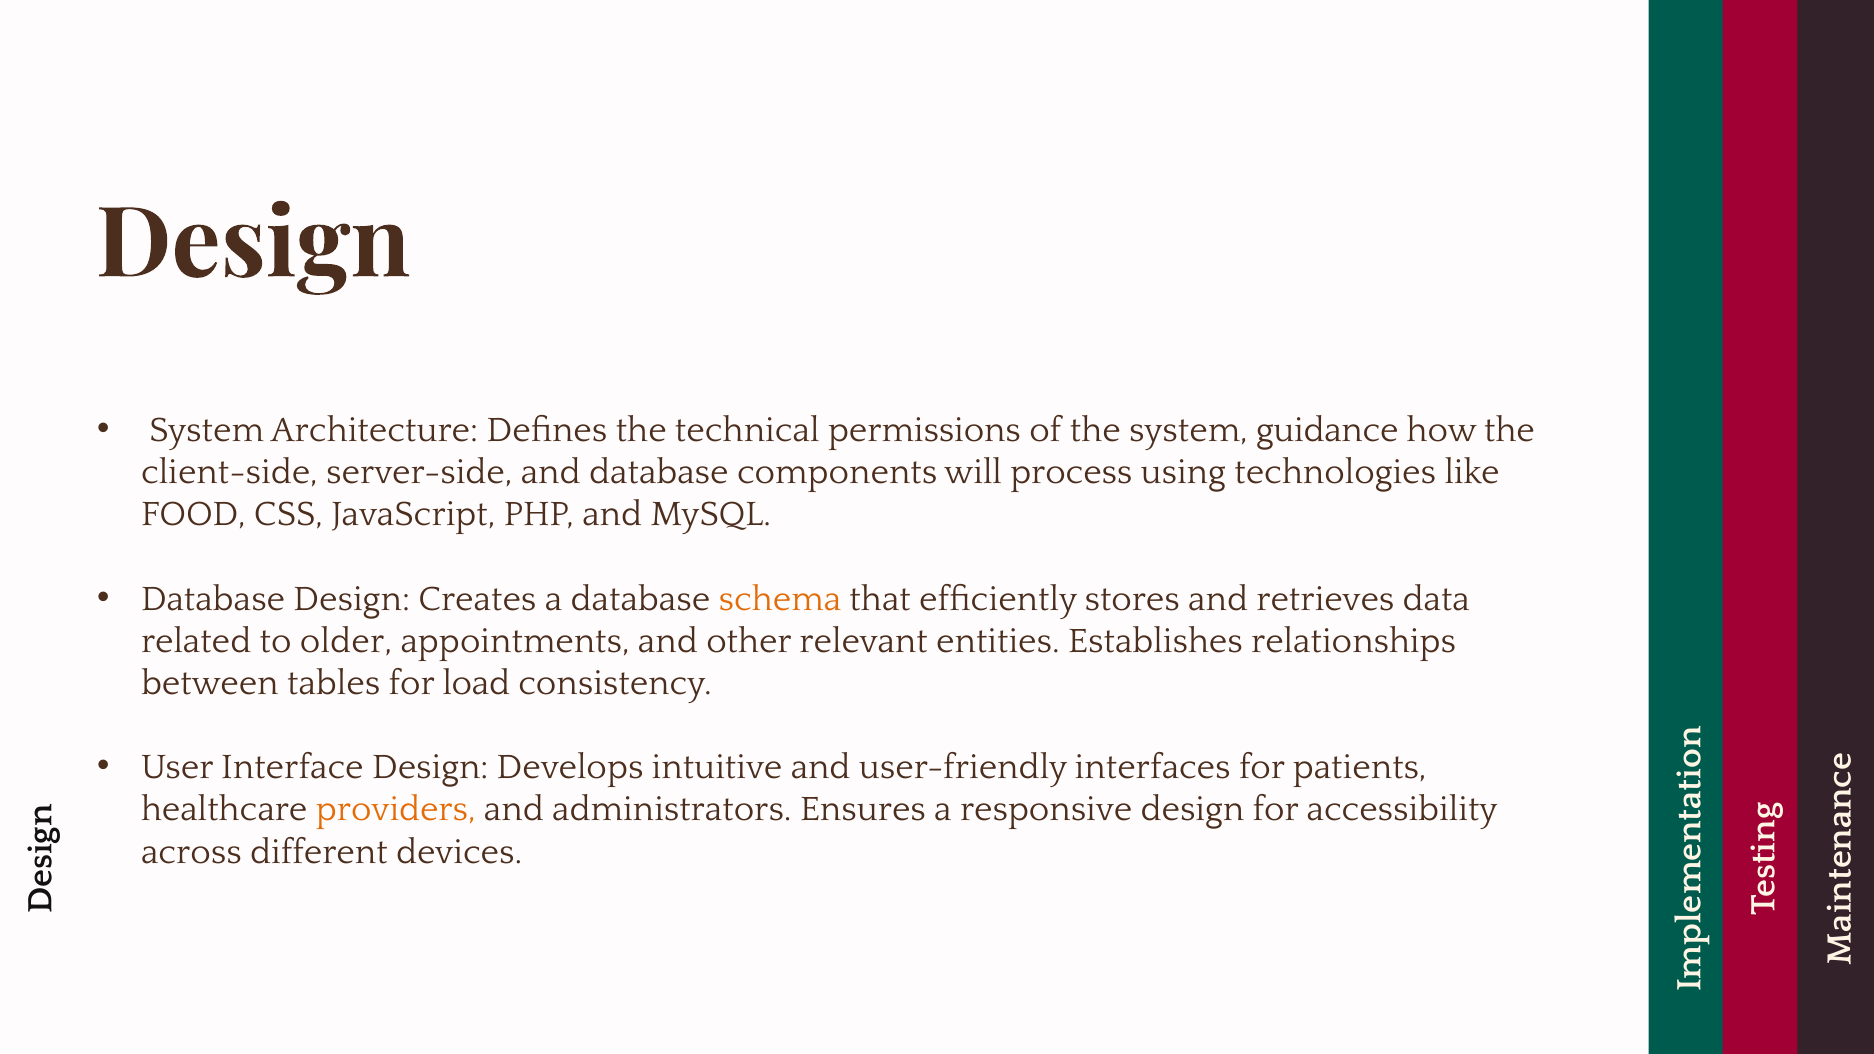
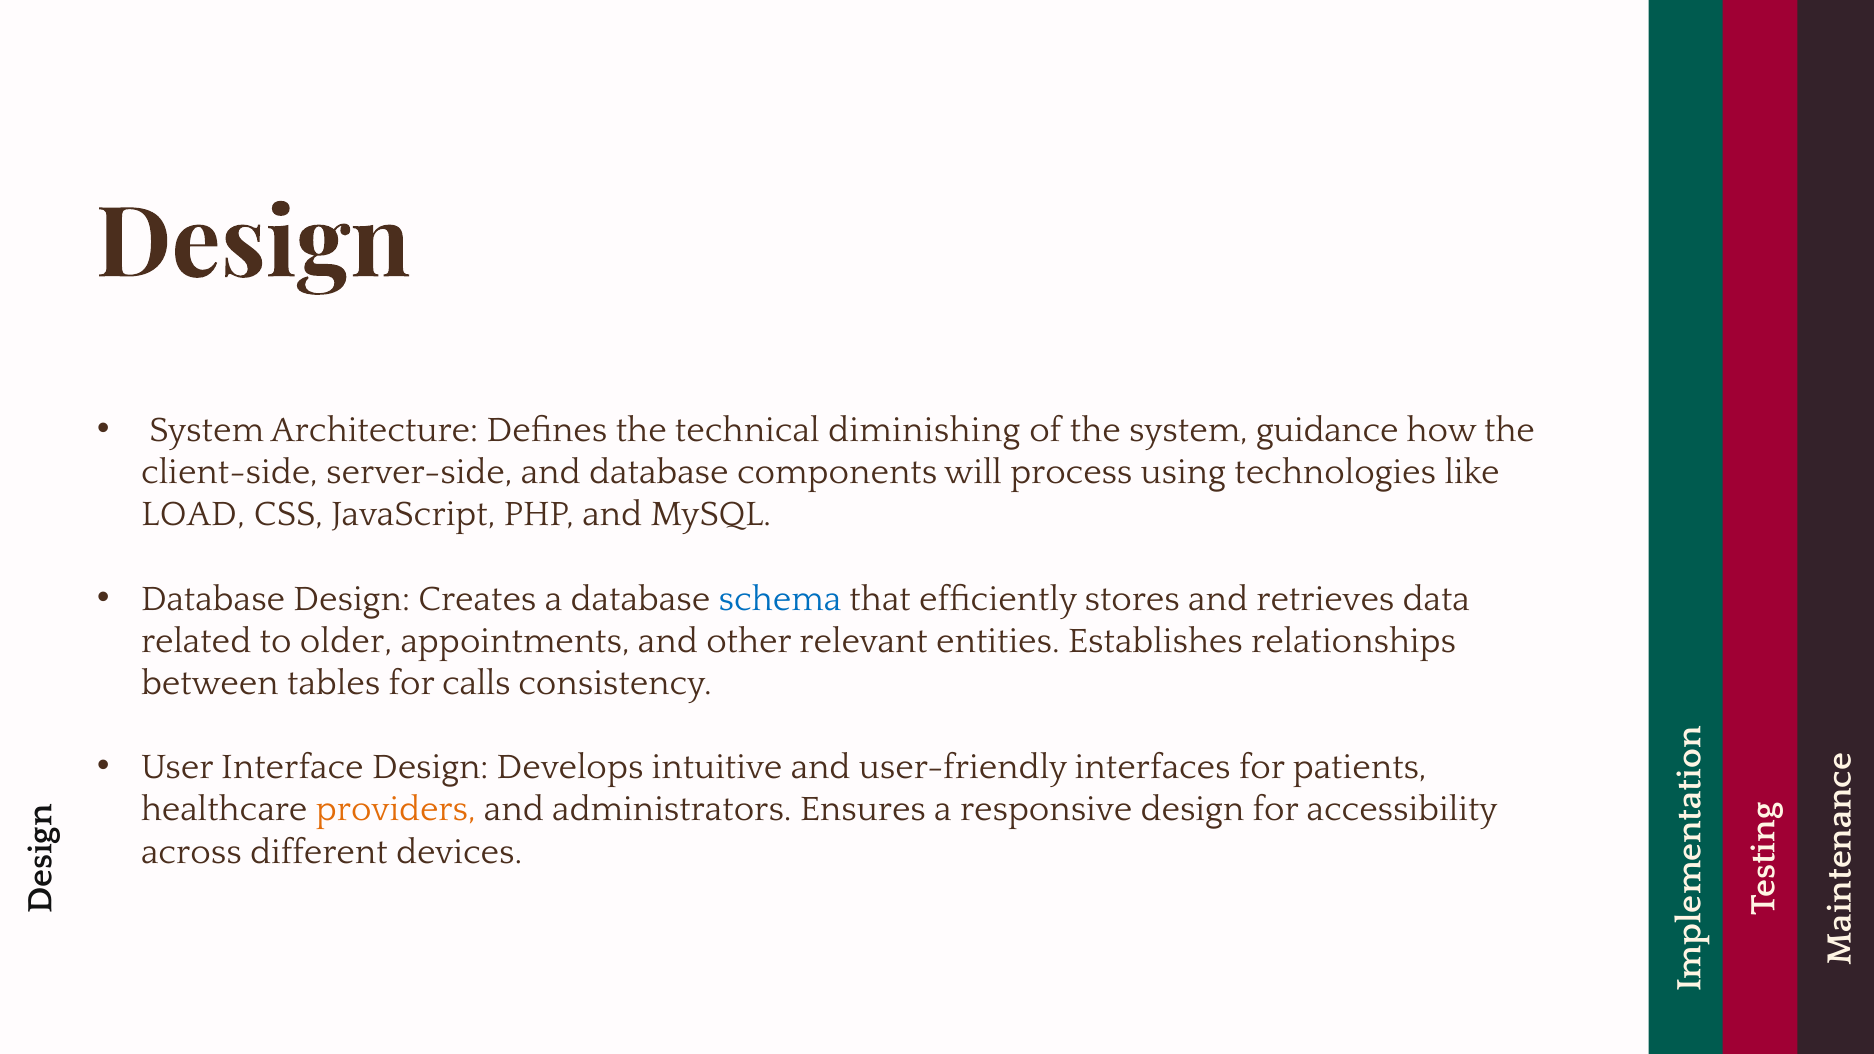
permissions: permissions -> diminishing
FOOD: FOOD -> LOAD
schema colour: orange -> blue
load: load -> calls
